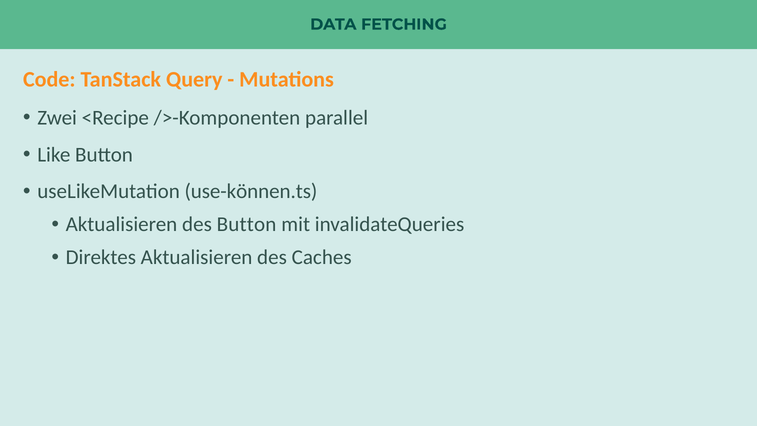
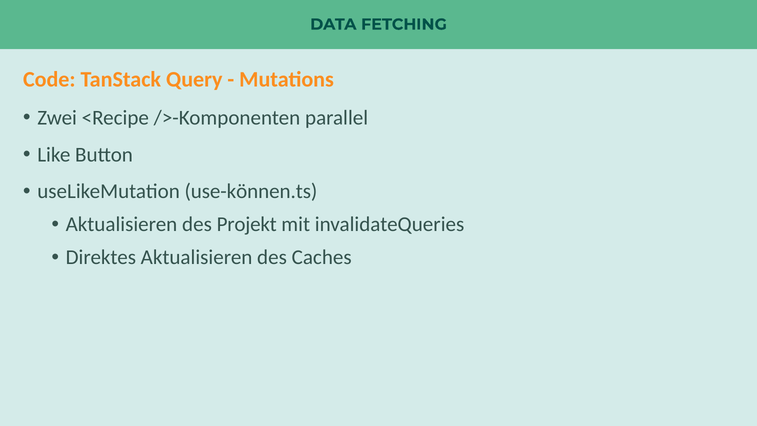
des Button: Button -> Projekt
